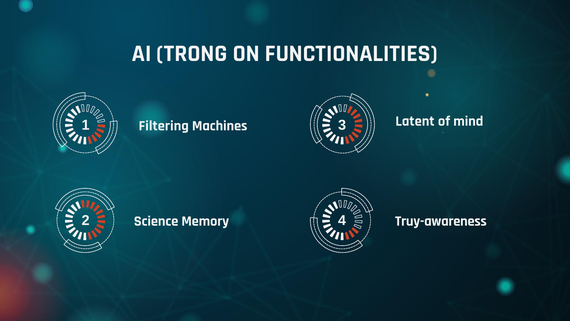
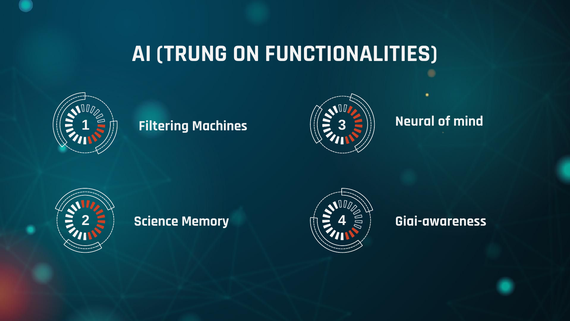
TRONG: TRONG -> TRUNG
Latent: Latent -> Neural
Truy-awareness: Truy-awareness -> Giai-awareness
